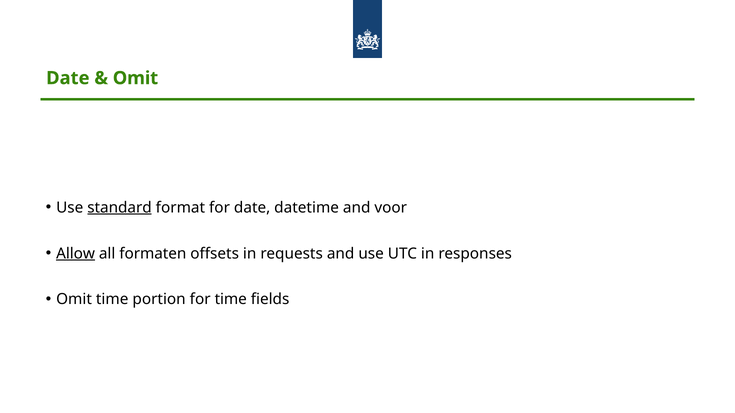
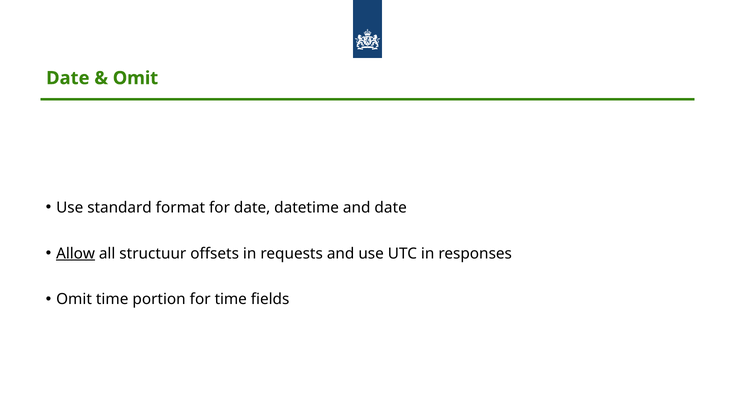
standard underline: present -> none
and voor: voor -> date
formaten: formaten -> structuur
